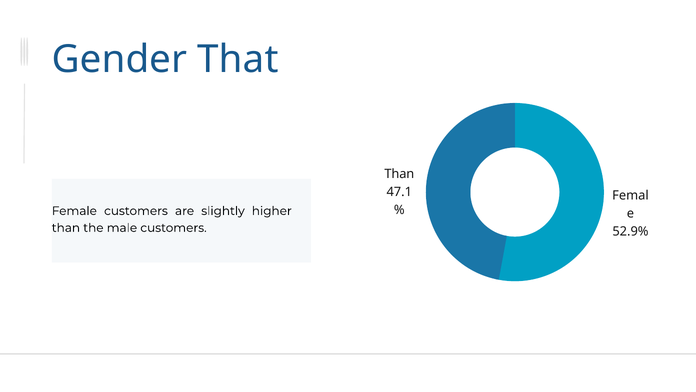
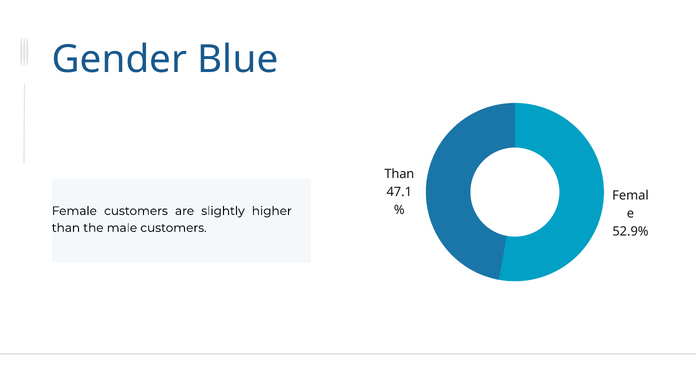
That: That -> Blue
